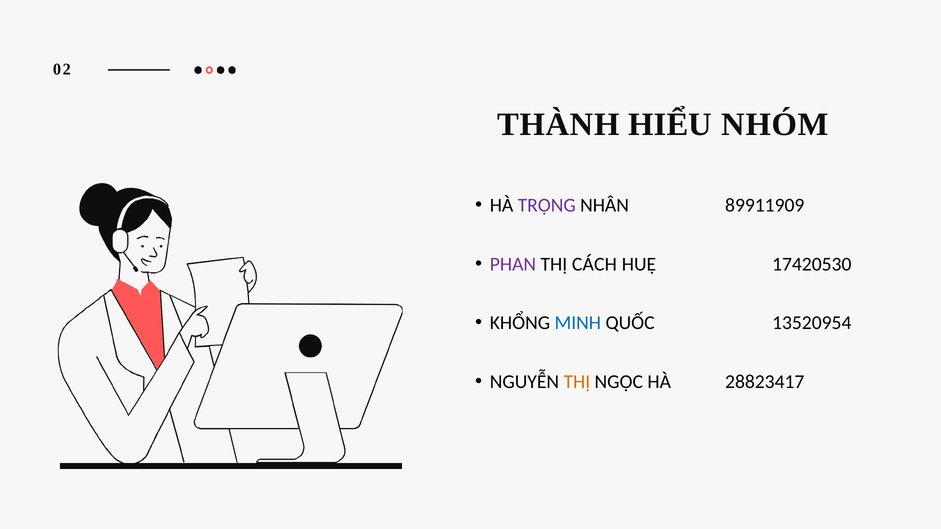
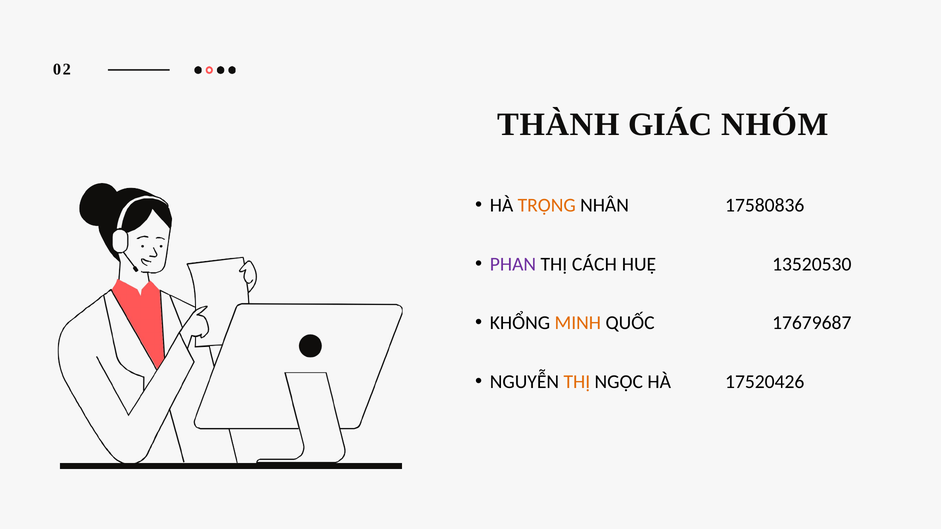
HIỂU: HIỂU -> GIÁC
TRỌNG colour: purple -> orange
89911909: 89911909 -> 17580836
17420530: 17420530 -> 13520530
MINH colour: blue -> orange
13520954: 13520954 -> 17679687
28823417: 28823417 -> 17520426
